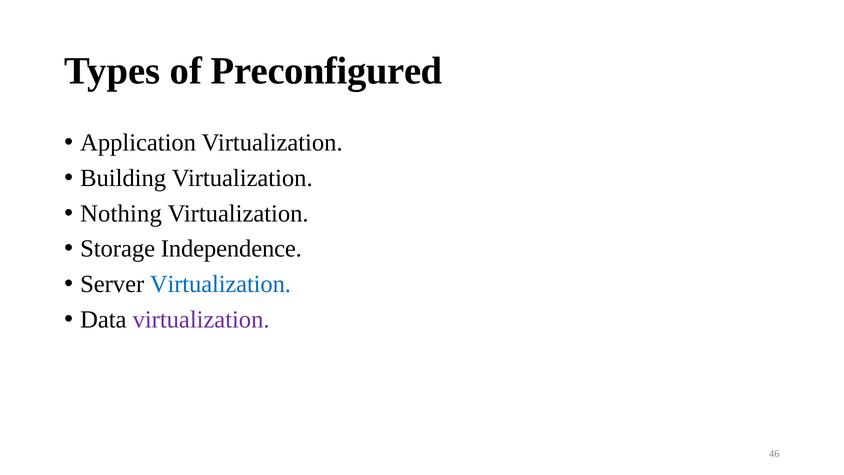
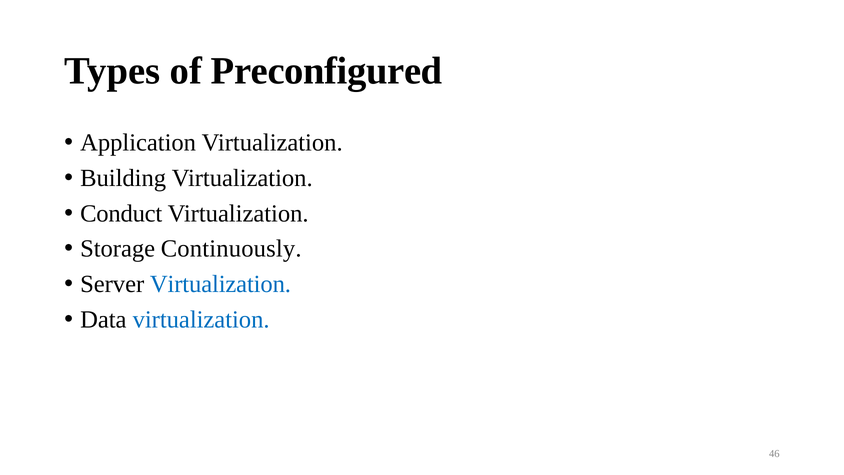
Nothing: Nothing -> Conduct
Independence: Independence -> Continuously
virtualization at (201, 319) colour: purple -> blue
